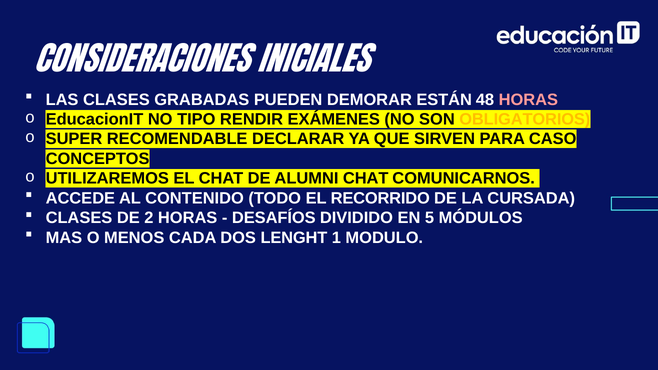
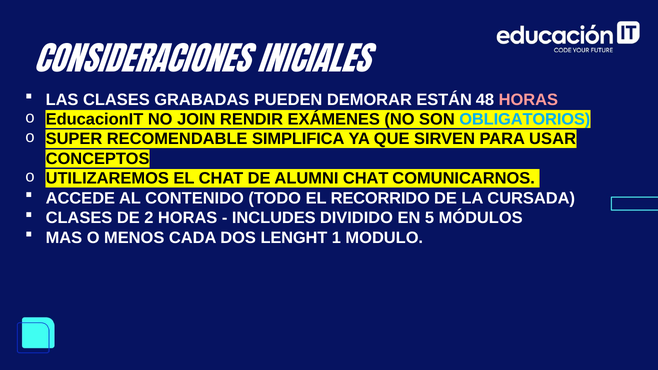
TIPO: TIPO -> JOIN
OBLIGATORIOS colour: yellow -> light blue
DECLARAR: DECLARAR -> SIMPLIFICA
CASO: CASO -> USAR
DESAFÍOS: DESAFÍOS -> INCLUDES
